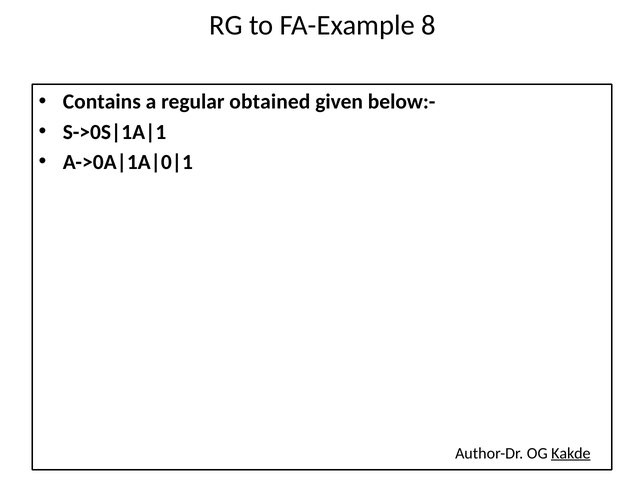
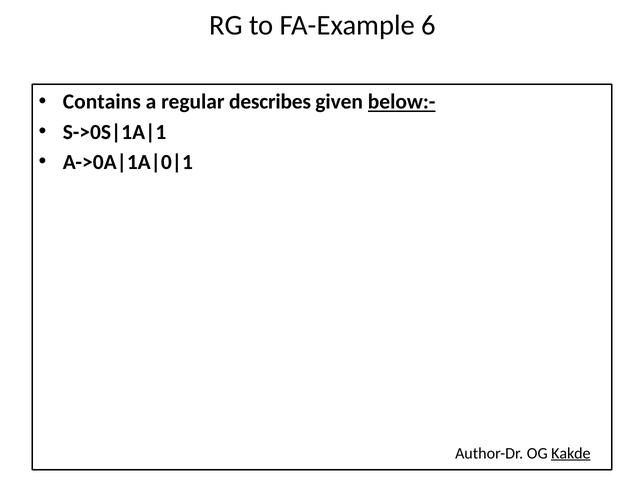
8: 8 -> 6
obtained: obtained -> describes
below:- underline: none -> present
